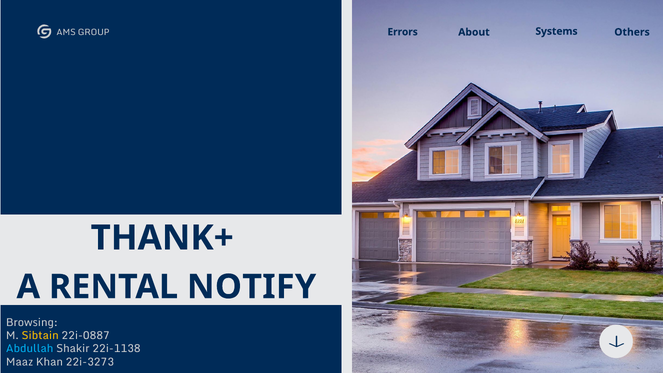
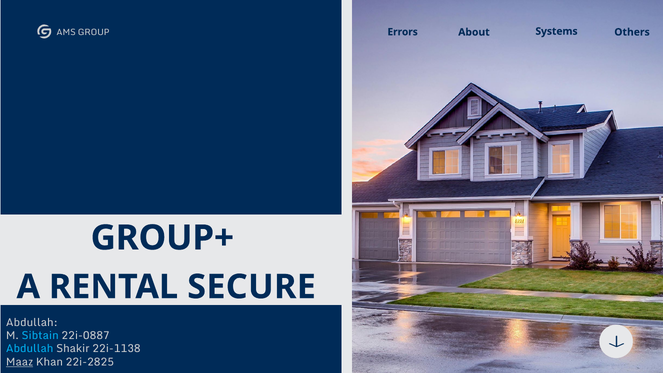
THANK+: THANK+ -> GROUP+
NOTIFY: NOTIFY -> SECURE
Browsing at (32, 322): Browsing -> Abdullah
Sibtain colour: yellow -> light blue
Maaz underline: none -> present
22i-3273: 22i-3273 -> 22i-2825
